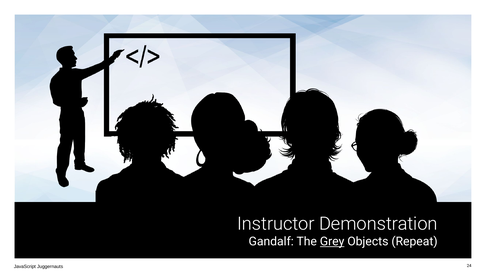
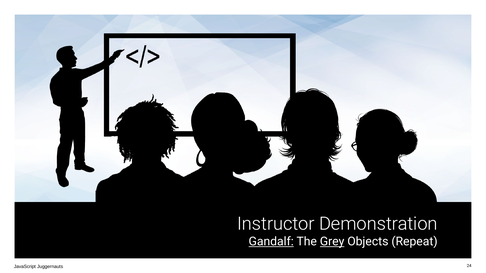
Gandalf underline: none -> present
